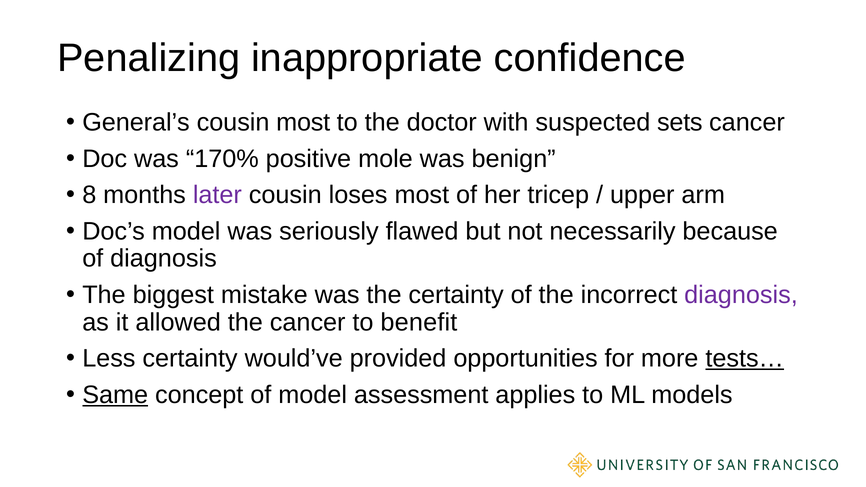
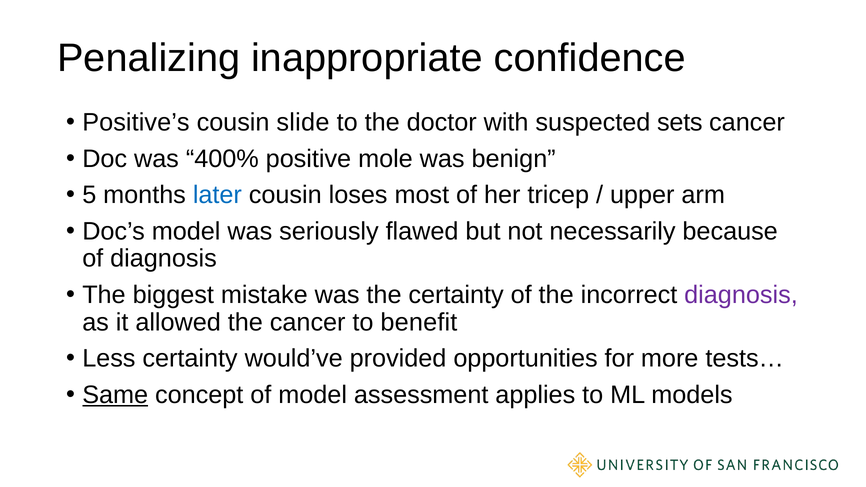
General’s: General’s -> Positive’s
cousin most: most -> slide
170%: 170% -> 400%
8: 8 -> 5
later colour: purple -> blue
tests… underline: present -> none
